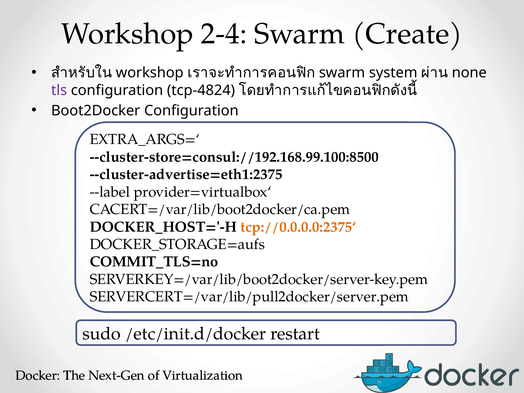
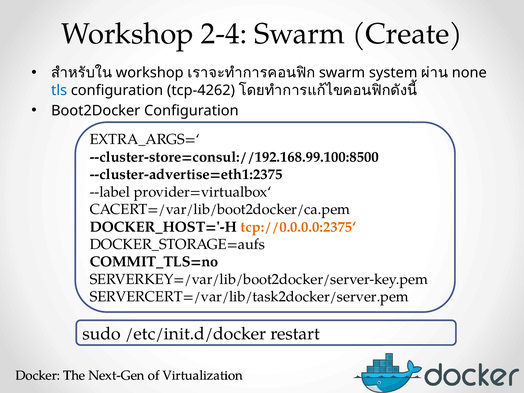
tls colour: purple -> blue
tcp-4824: tcp-4824 -> tcp-4262
SERVERCERT=/var/lib/pull2docker/server.pem: SERVERCERT=/var/lib/pull2docker/server.pem -> SERVERCERT=/var/lib/task2docker/server.pem
